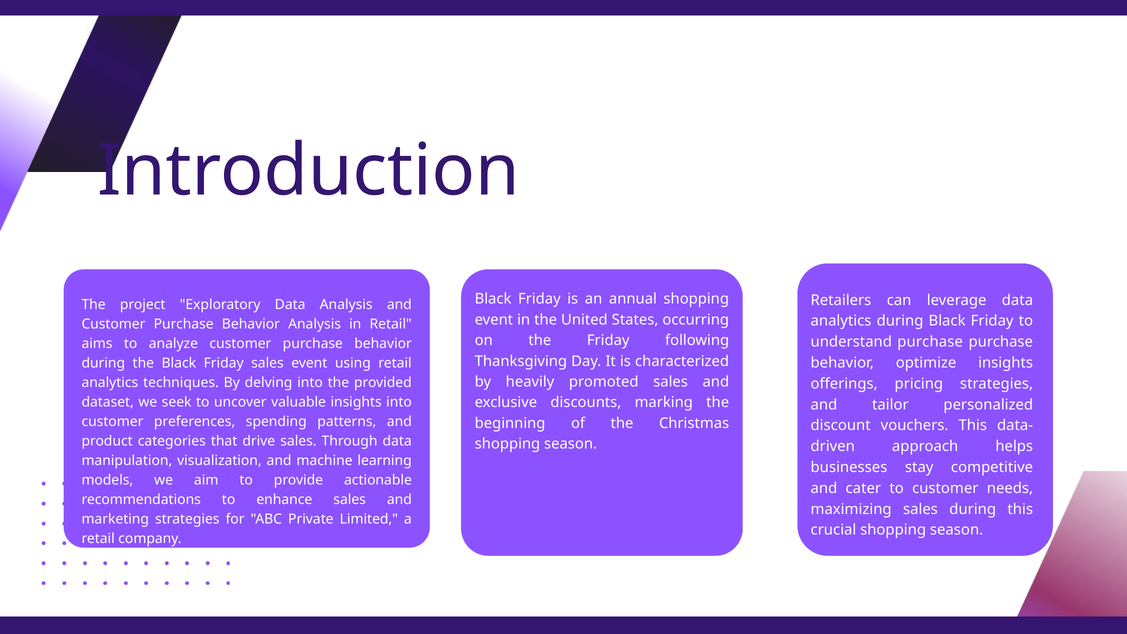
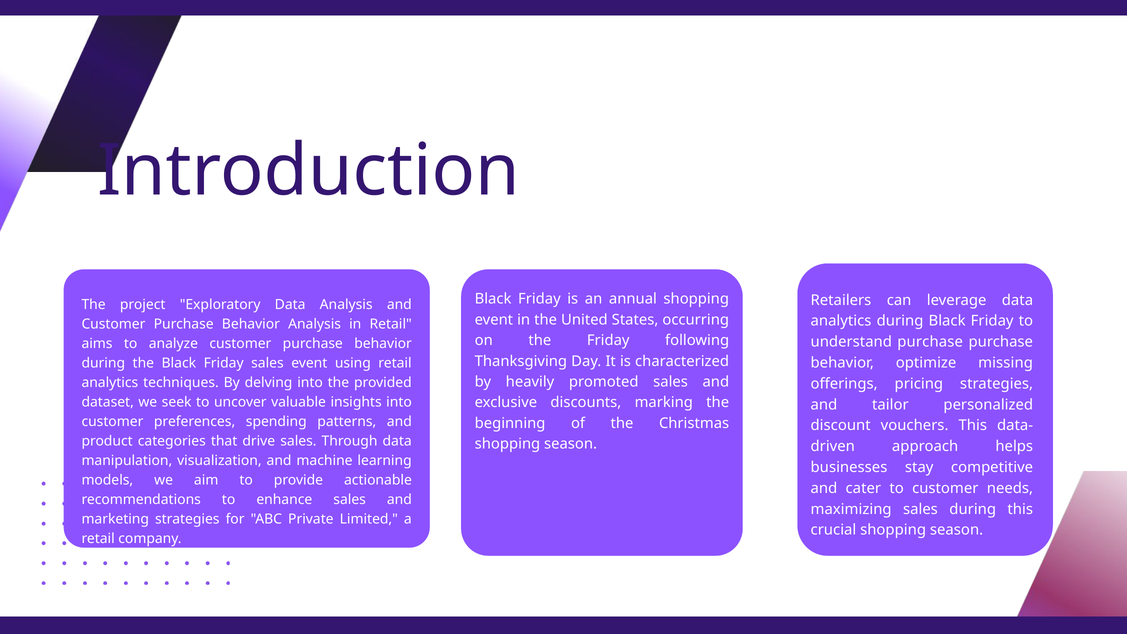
optimize insights: insights -> missing
